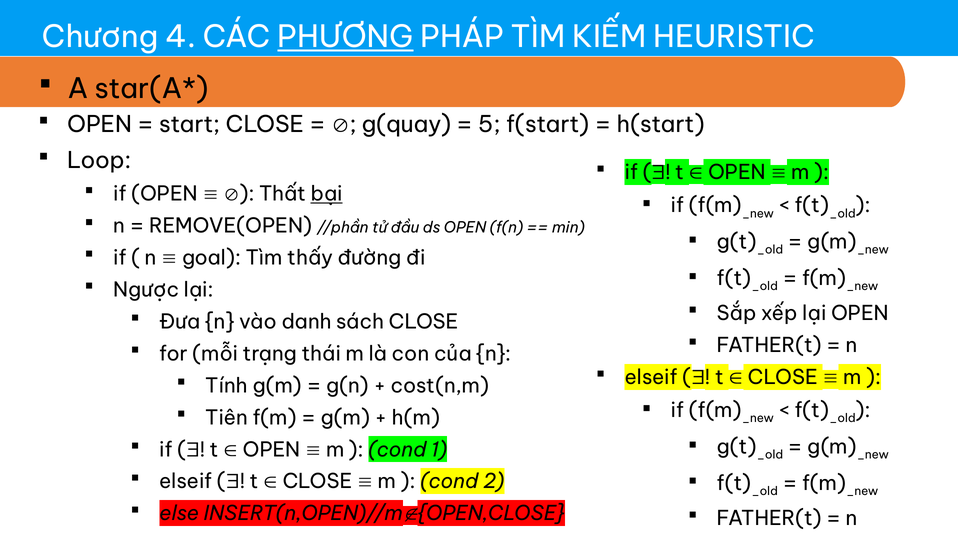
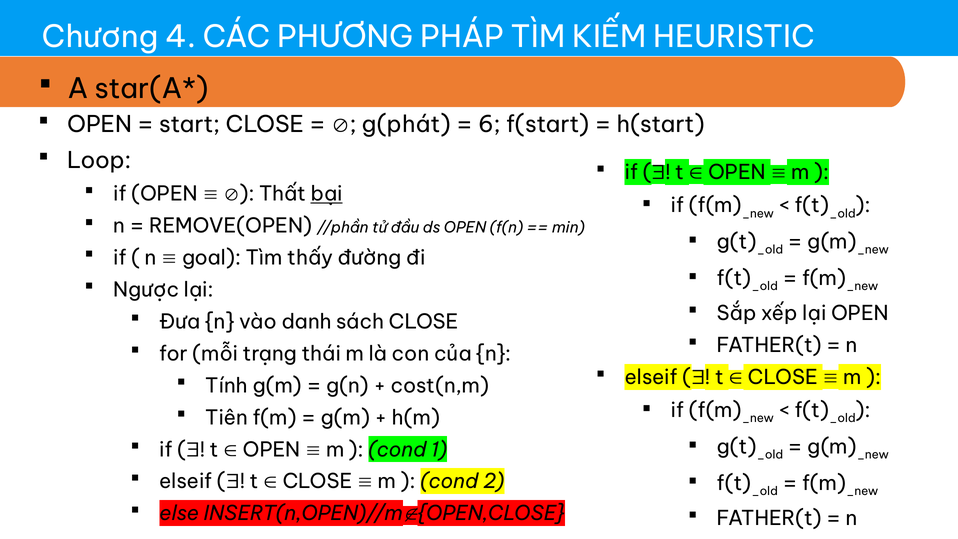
PHƯƠNG underline: present -> none
g(quay: g(quay -> g(phát
5: 5 -> 6
